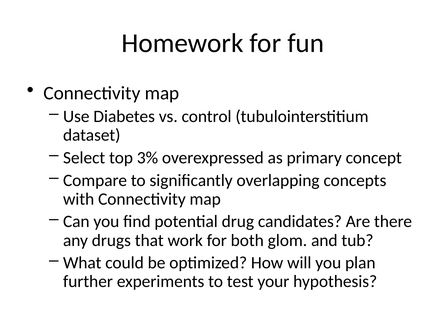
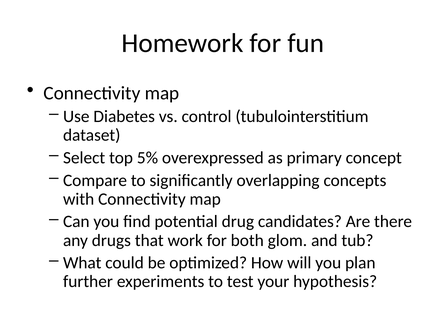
3%: 3% -> 5%
